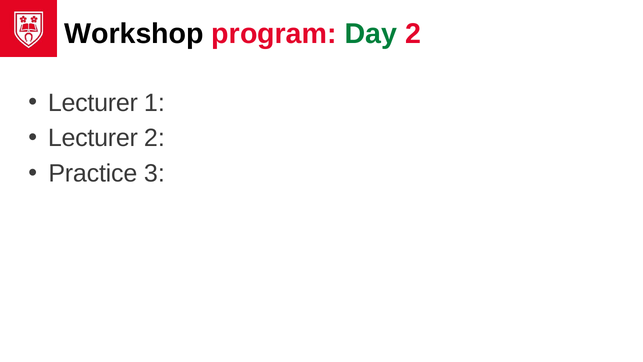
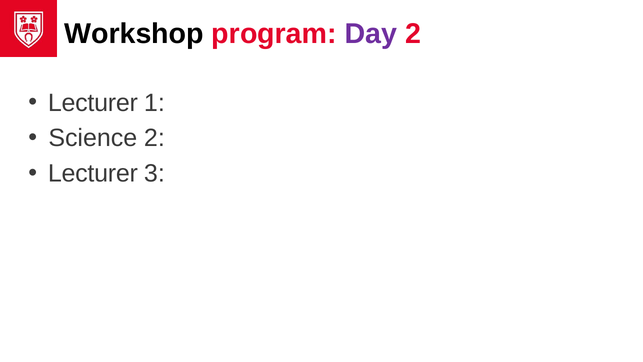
Day colour: green -> purple
Lecturer at (93, 138): Lecturer -> Science
Practice at (93, 174): Practice -> Lecturer
